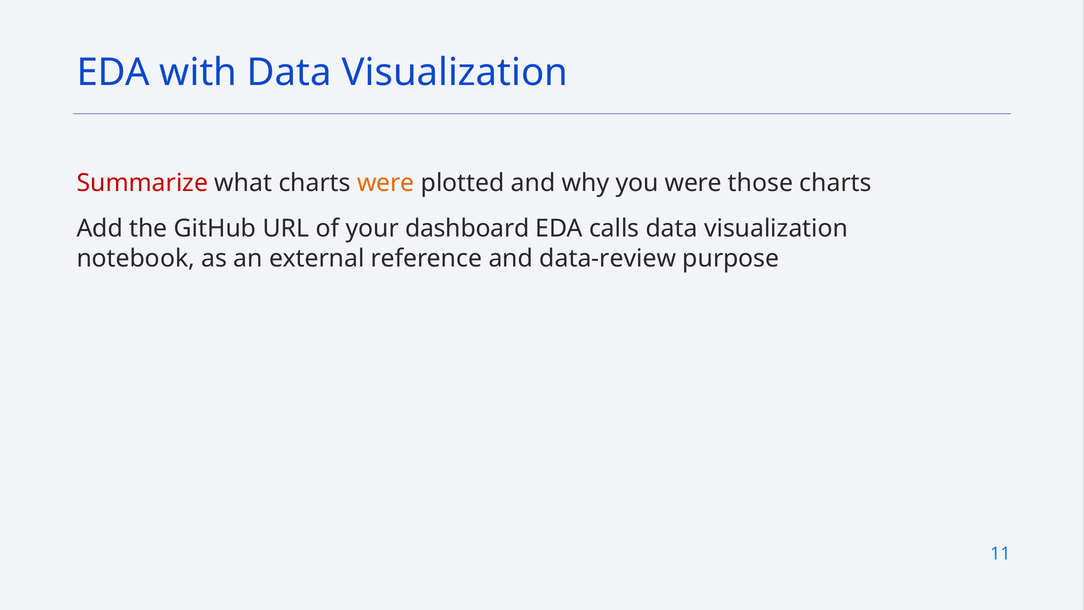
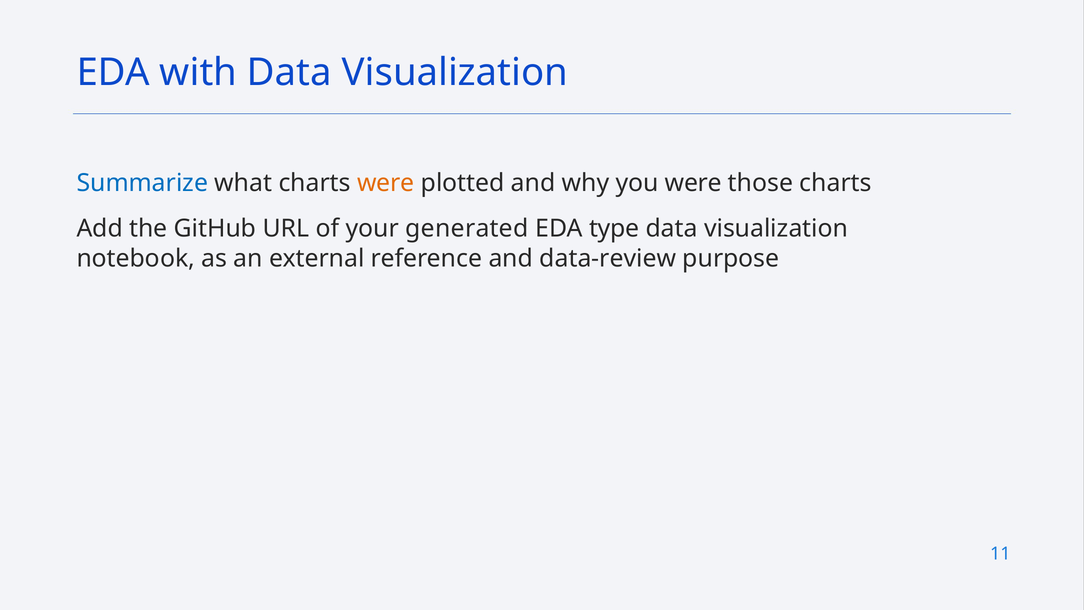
Summarize colour: red -> blue
dashboard: dashboard -> generated
calls: calls -> type
